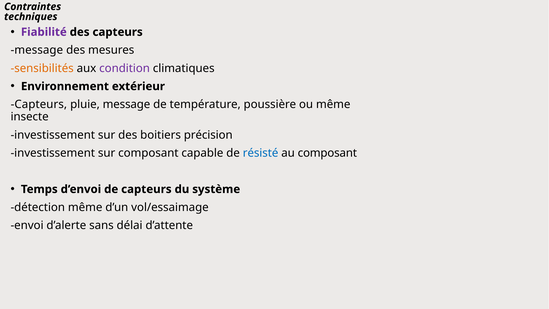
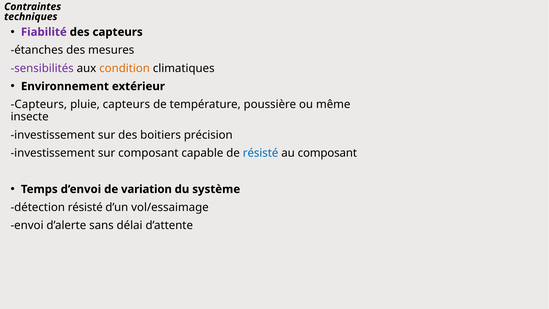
message at (37, 50): message -> étanches
sensibilités colour: orange -> purple
condition colour: purple -> orange
pluie message: message -> capteurs
de capteurs: capteurs -> variation
détection même: même -> résisté
